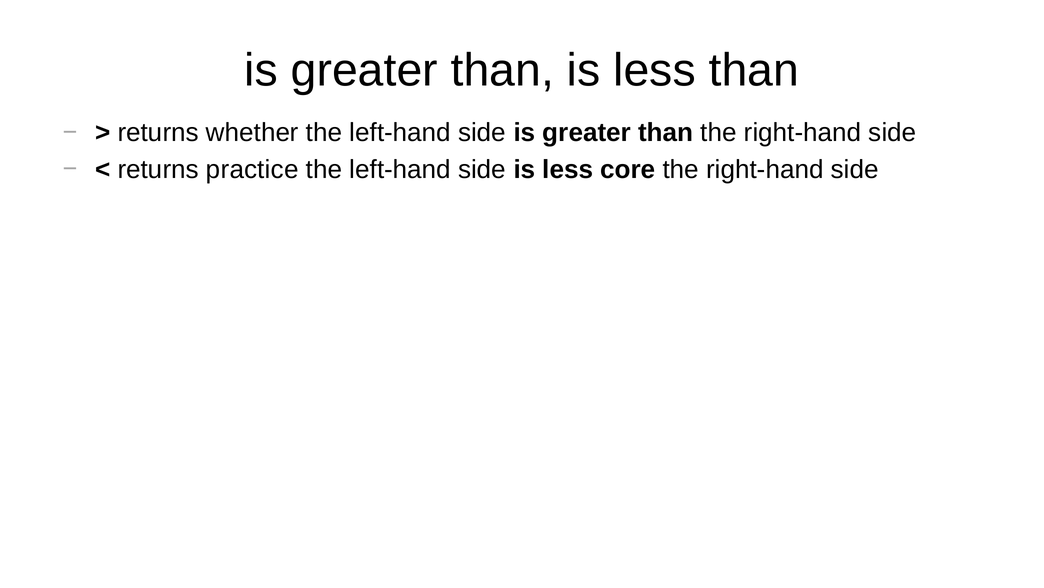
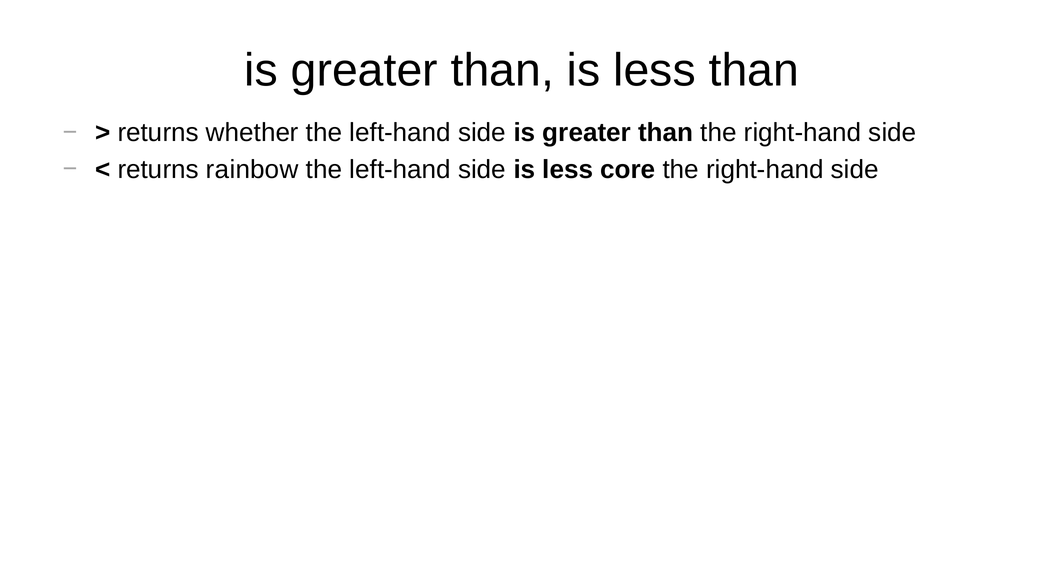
practice: practice -> rainbow
